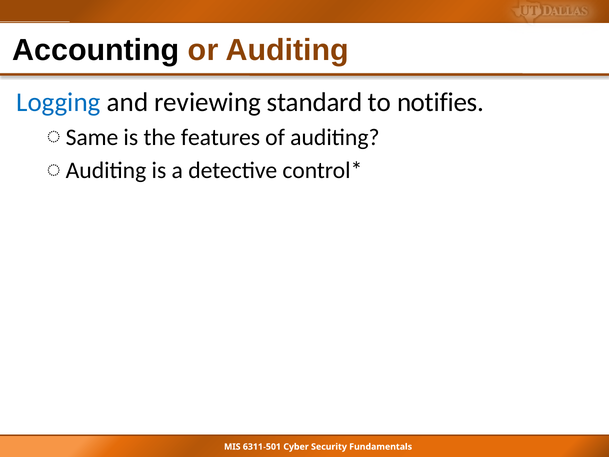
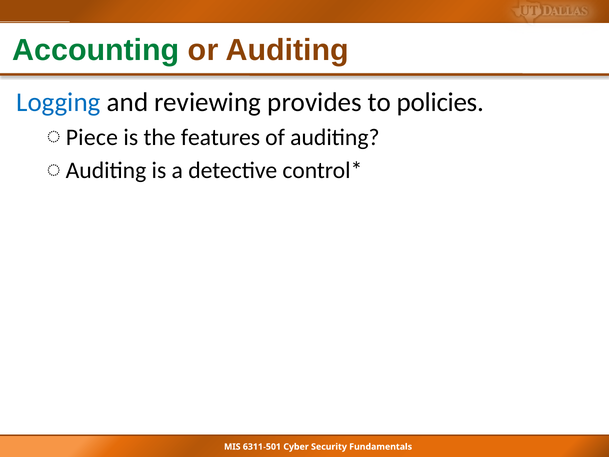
Accounting colour: black -> green
standard: standard -> provides
notifies: notifies -> policies
Same: Same -> Piece
